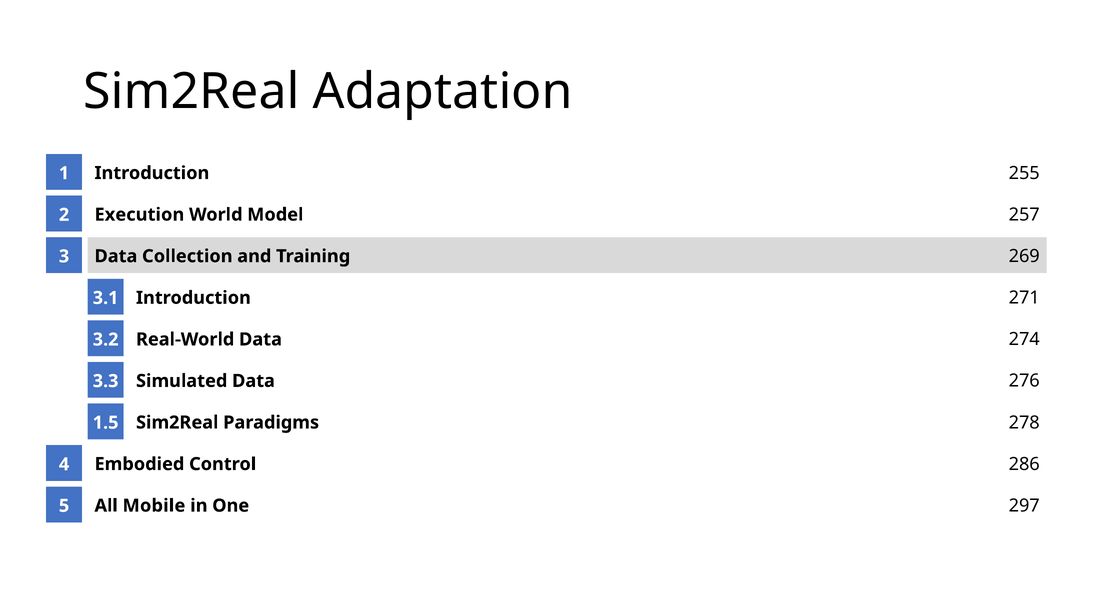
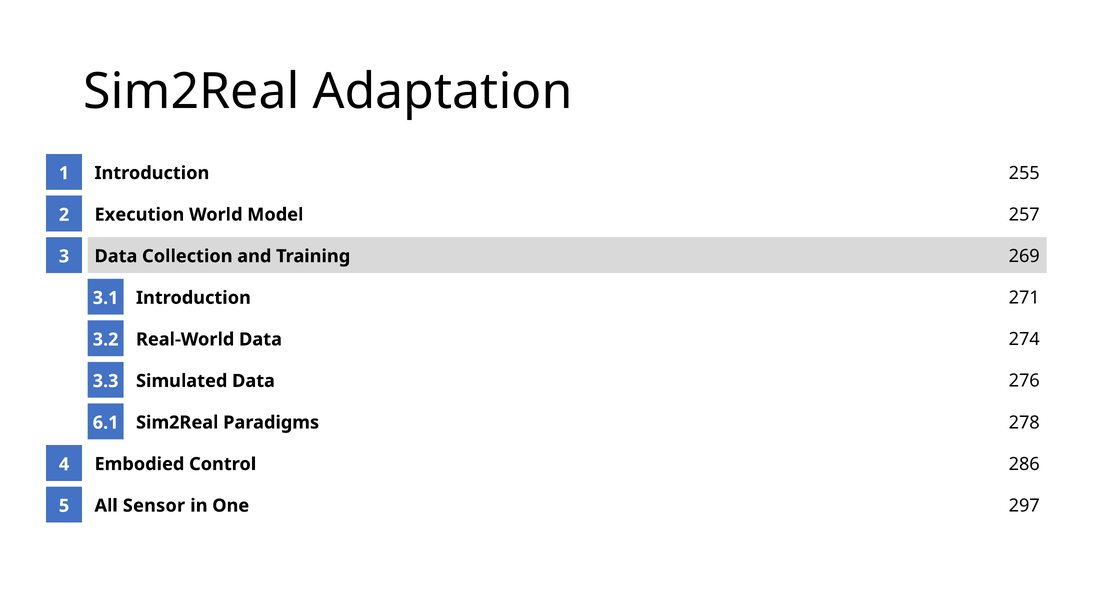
1.5: 1.5 -> 6.1
Mobile: Mobile -> Sensor
